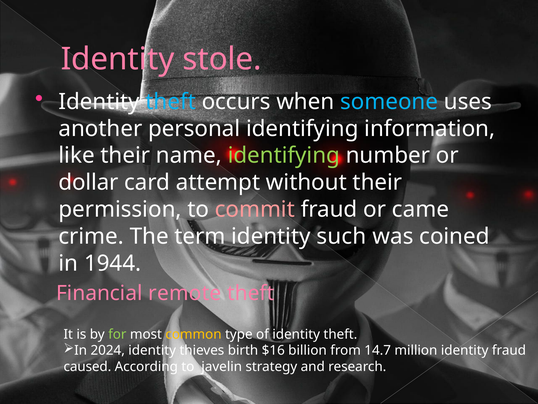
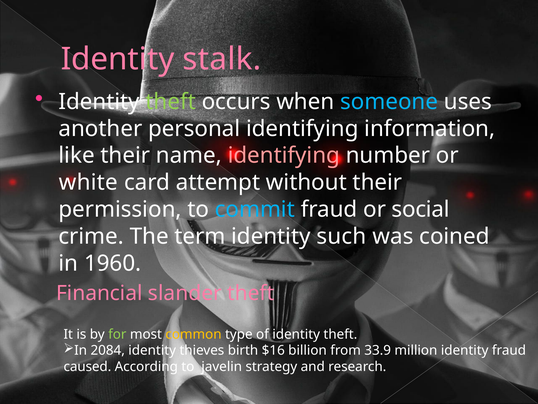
stole: stole -> stalk
theft at (171, 102) colour: light blue -> light green
identifying at (284, 155) colour: light green -> pink
dollar: dollar -> white
commit colour: pink -> light blue
came: came -> social
1944: 1944 -> 1960
remote: remote -> slander
2024: 2024 -> 2084
14.7: 14.7 -> 33.9
